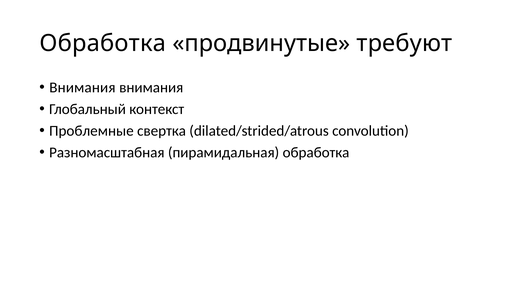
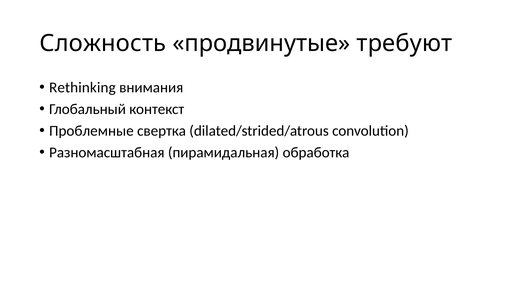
Обработка at (103, 43): Обработка -> Сложность
Внимания at (82, 87): Внимания -> Rethinking
